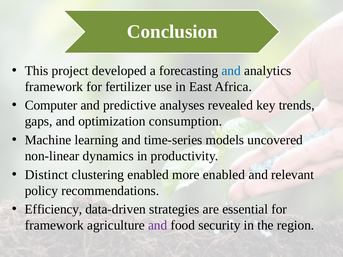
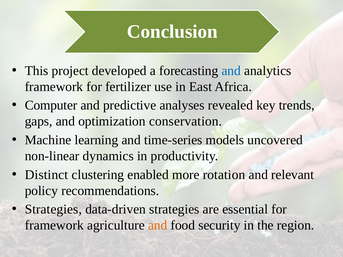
consumption: consumption -> conservation
more enabled: enabled -> rotation
Efficiency at (53, 209): Efficiency -> Strategies
and at (158, 226) colour: purple -> orange
